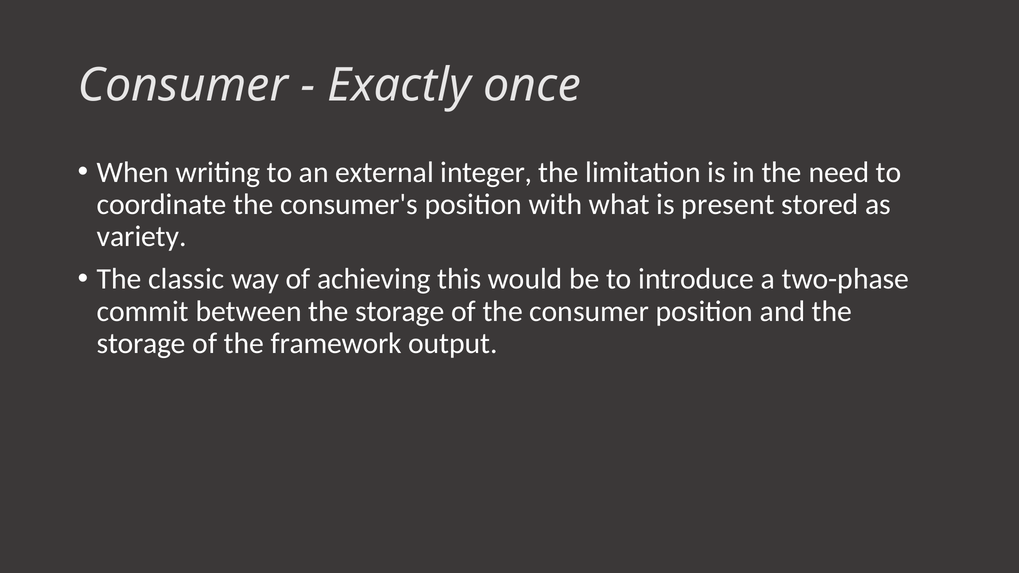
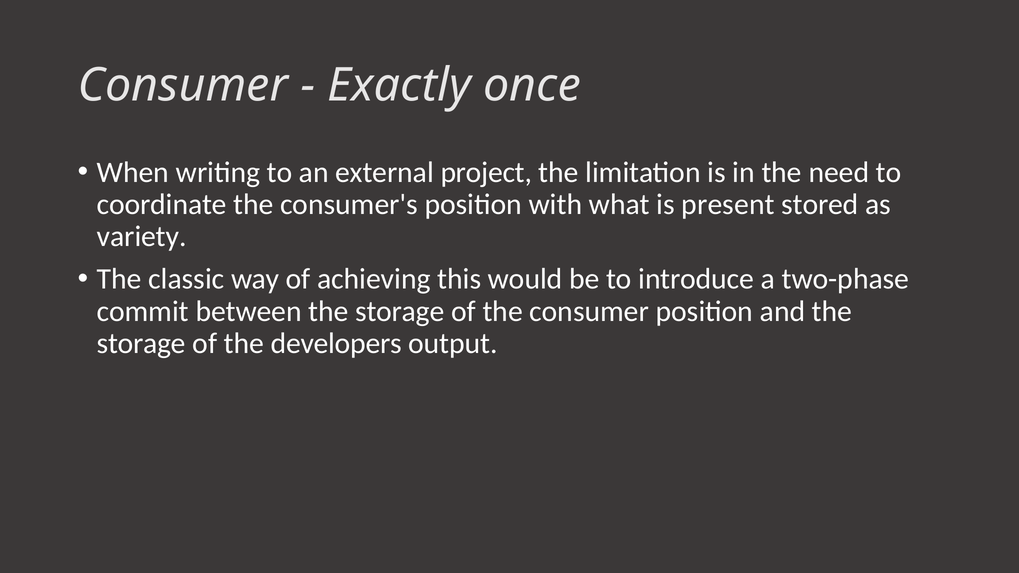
integer: integer -> project
framework: framework -> developers
